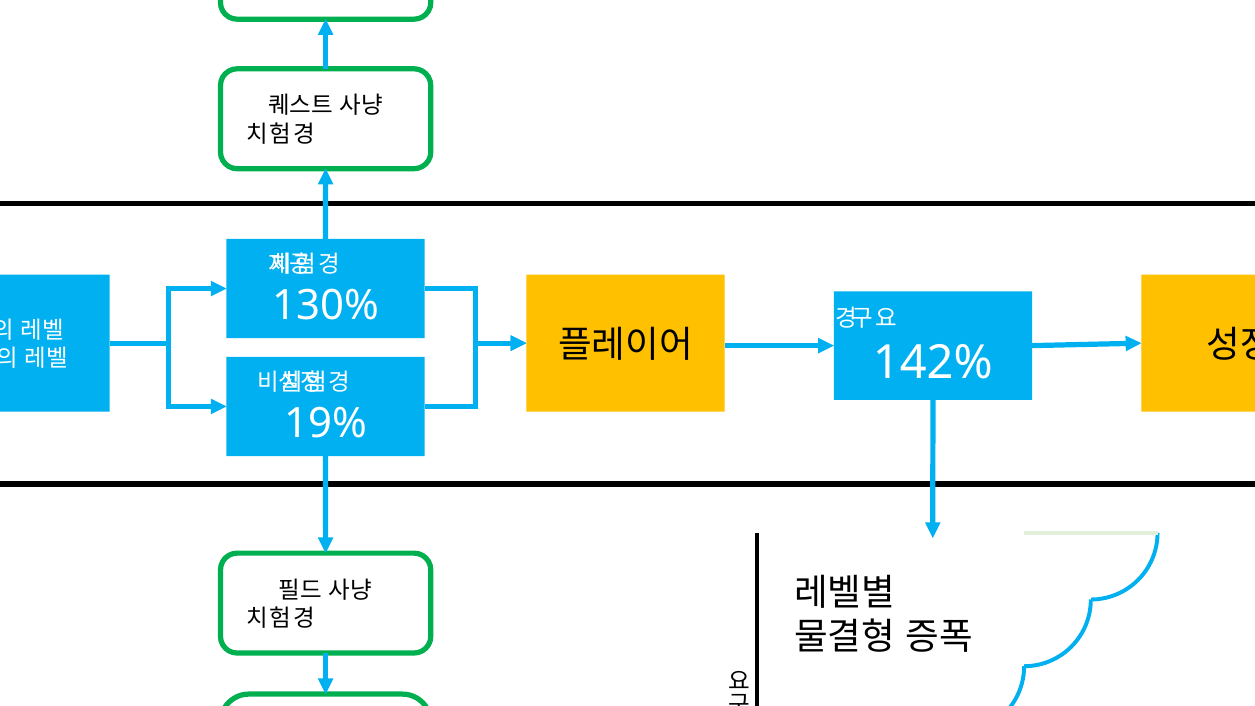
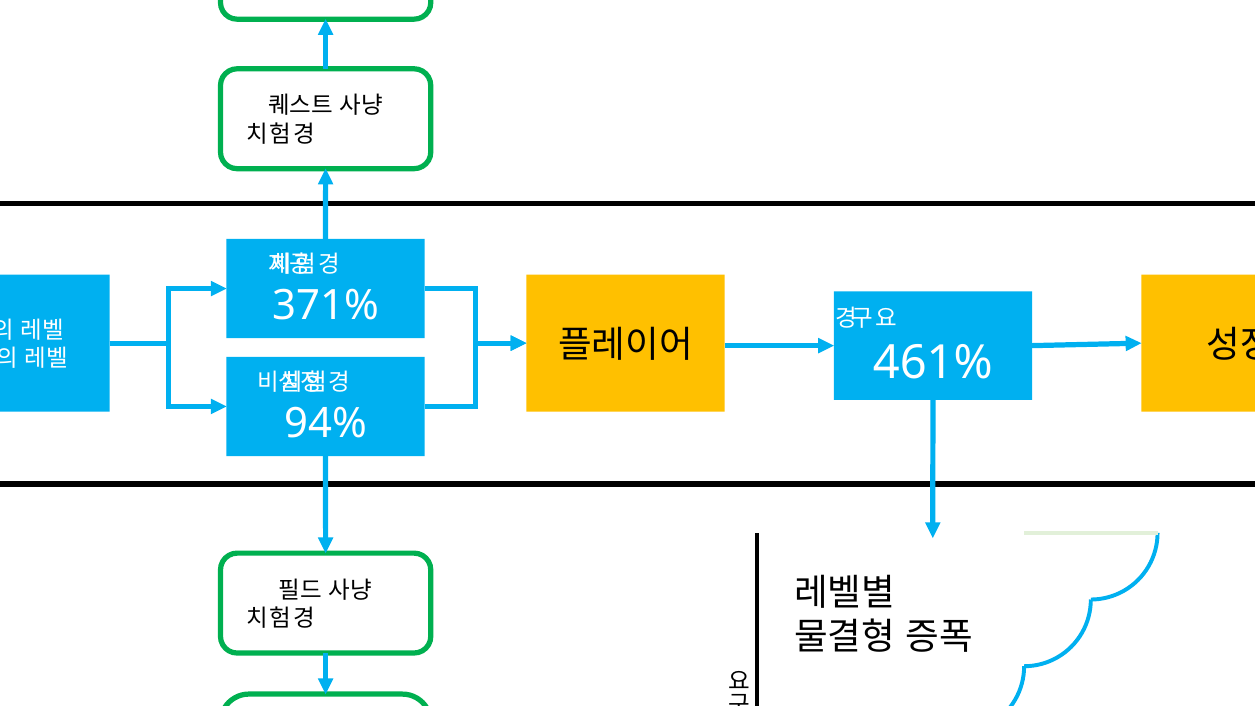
130%: 130% -> 371%
142%: 142% -> 461%
19%: 19% -> 94%
